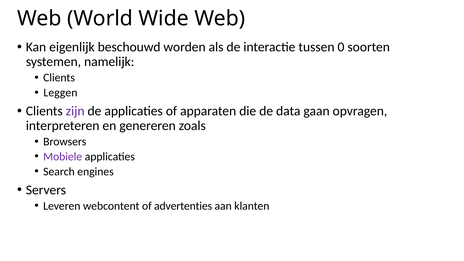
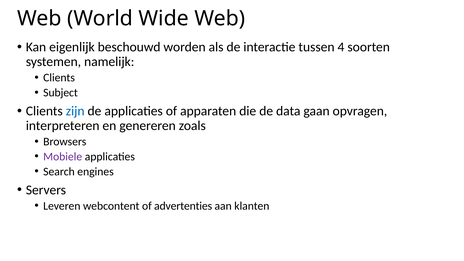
0: 0 -> 4
Leggen: Leggen -> Subject
zijn colour: purple -> blue
